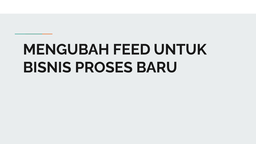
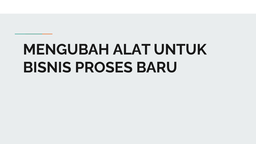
FEED: FEED -> ALAT
